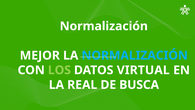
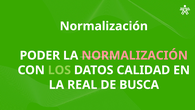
MEJOR: MEJOR -> PODER
NORMALIZACIÓN at (135, 55) colour: light blue -> pink
VIRTUAL: VIRTUAL -> CALIDAD
